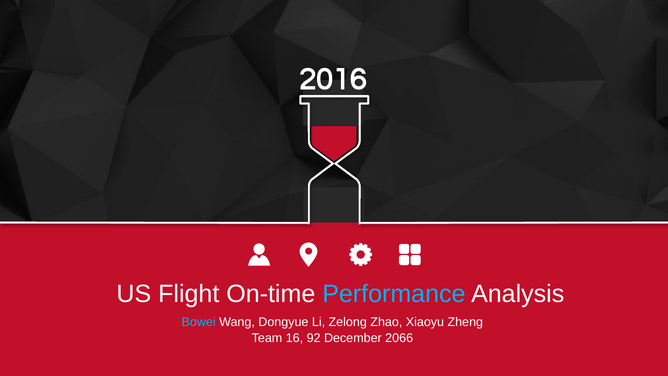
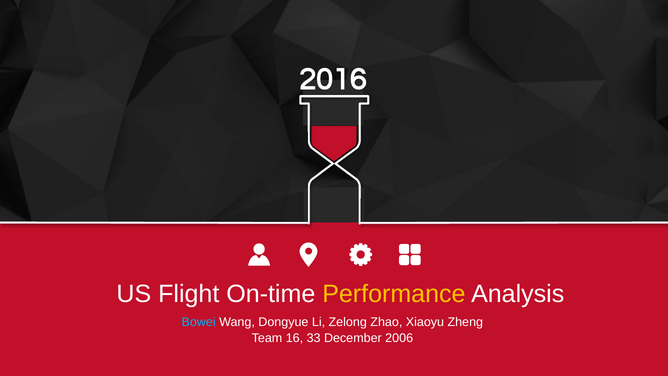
Performance colour: light blue -> yellow
92: 92 -> 33
2066: 2066 -> 2006
